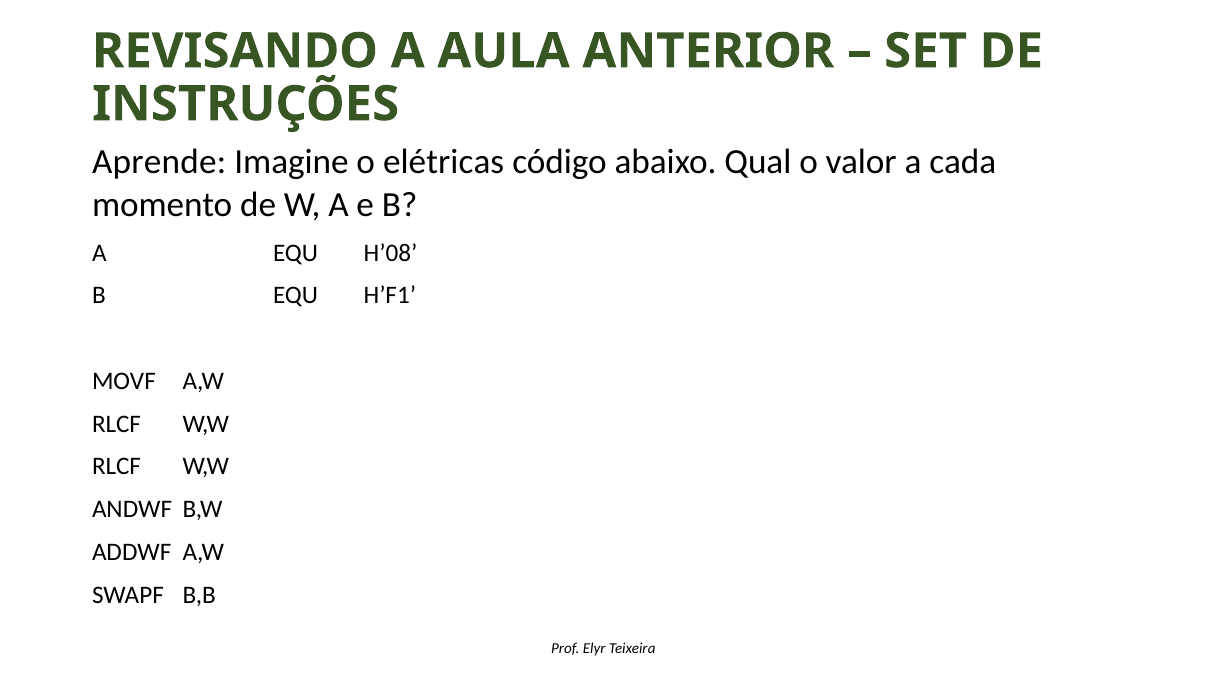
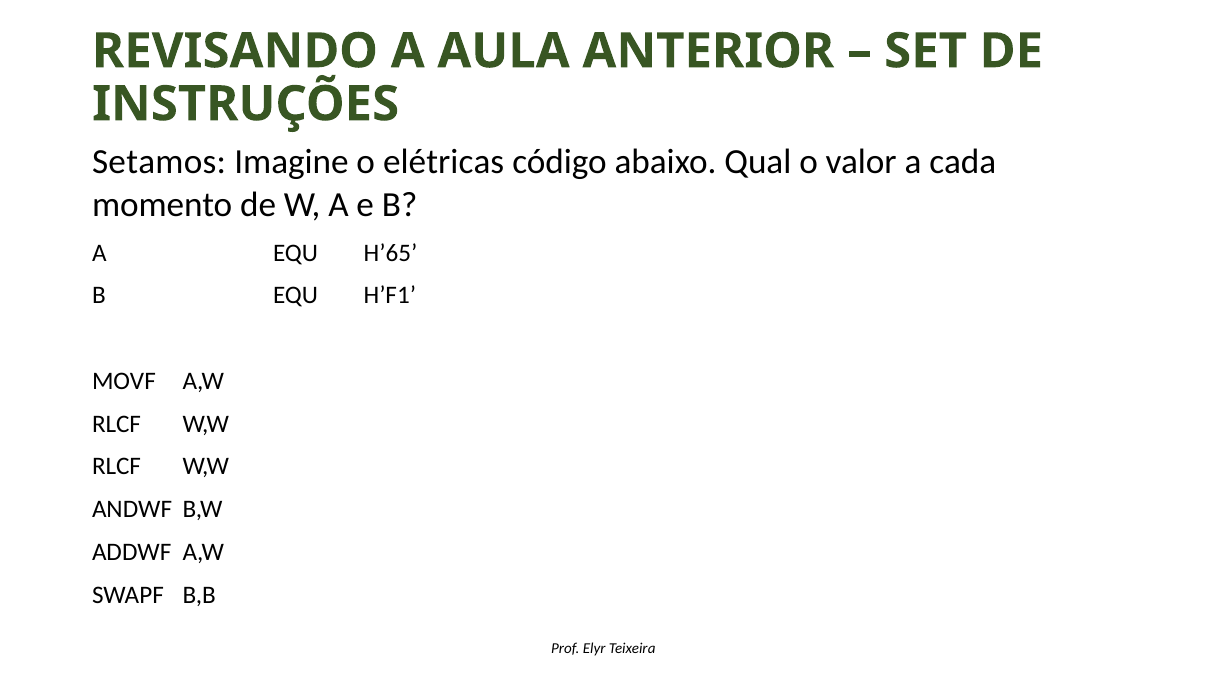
Aprende: Aprende -> Setamos
H’08: H’08 -> H’65
